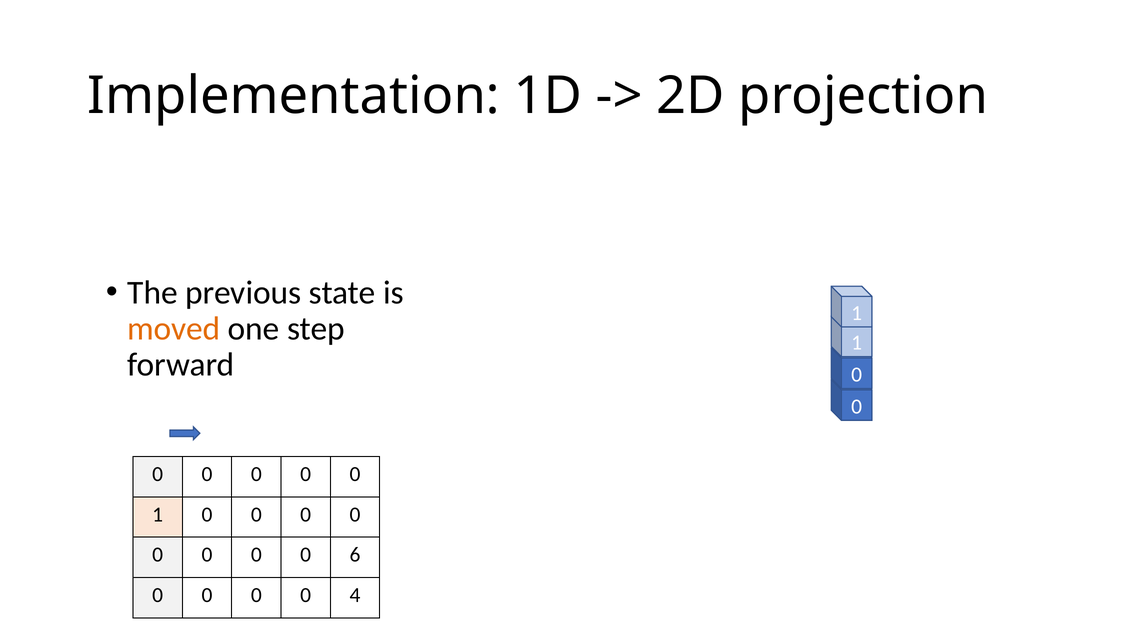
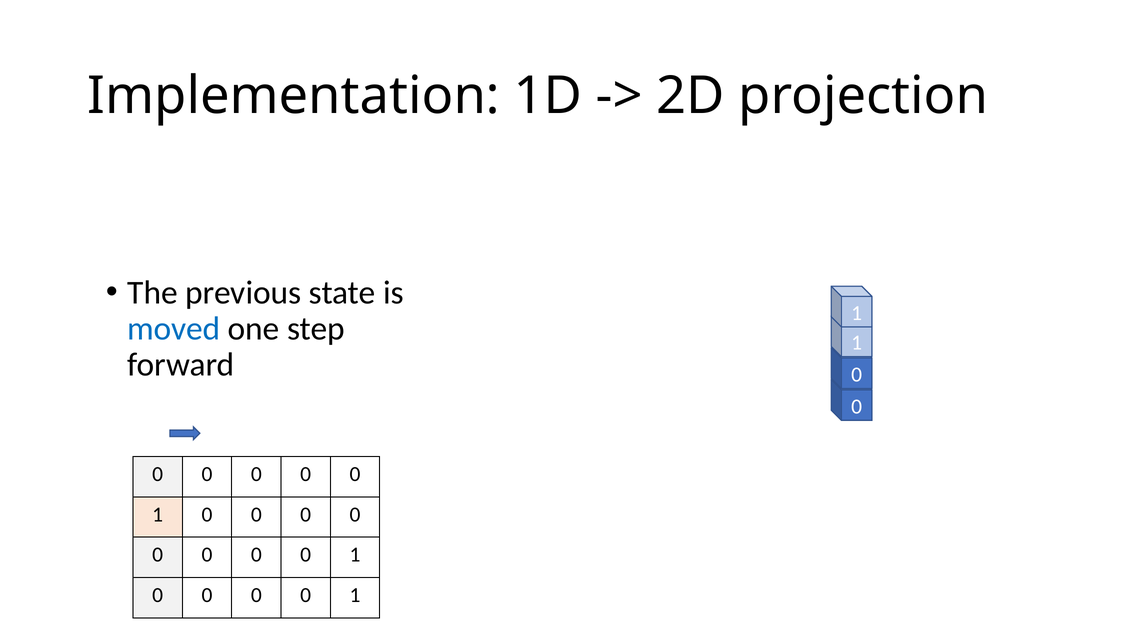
moved colour: orange -> blue
6 at (355, 555): 6 -> 1
4 at (355, 596): 4 -> 1
